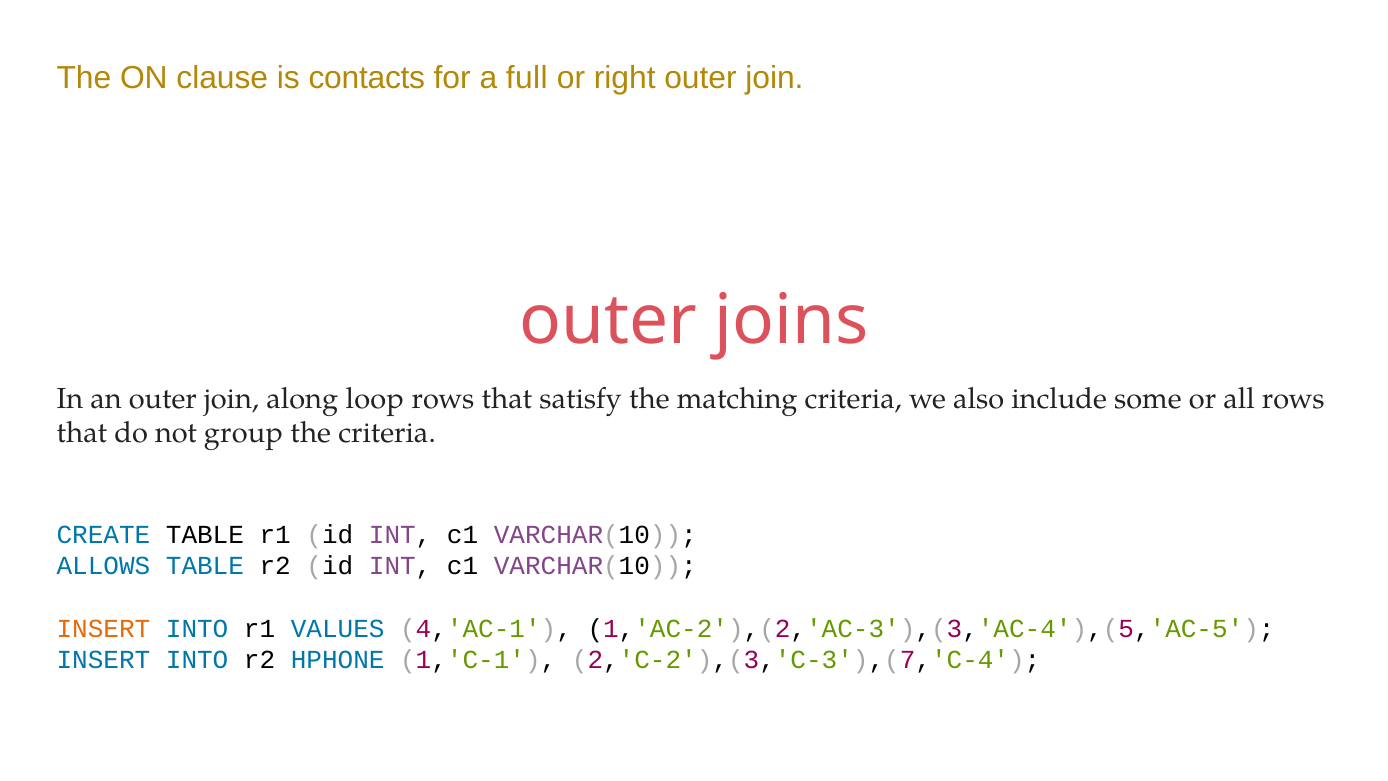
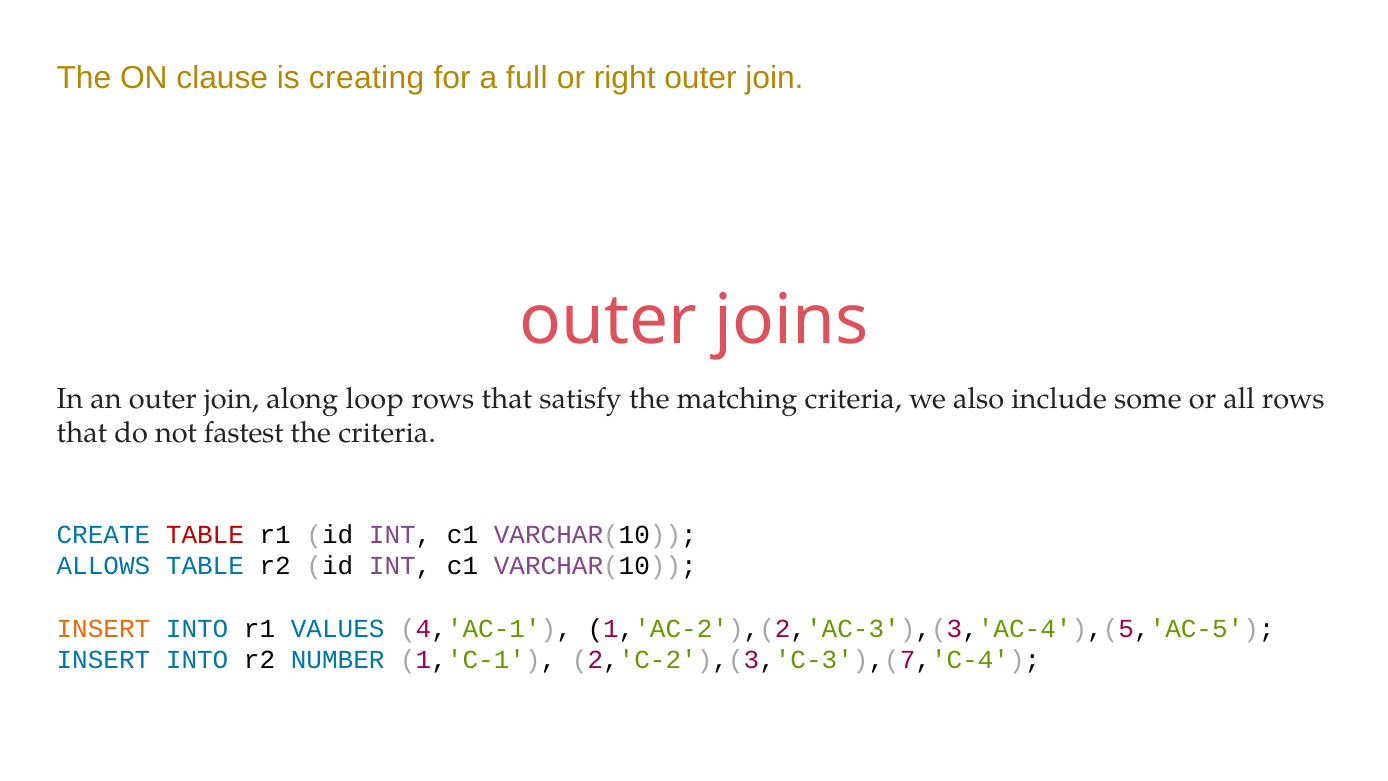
contacts: contacts -> creating
group: group -> fastest
TABLE at (205, 535) colour: black -> red
HPHONE: HPHONE -> NUMBER
